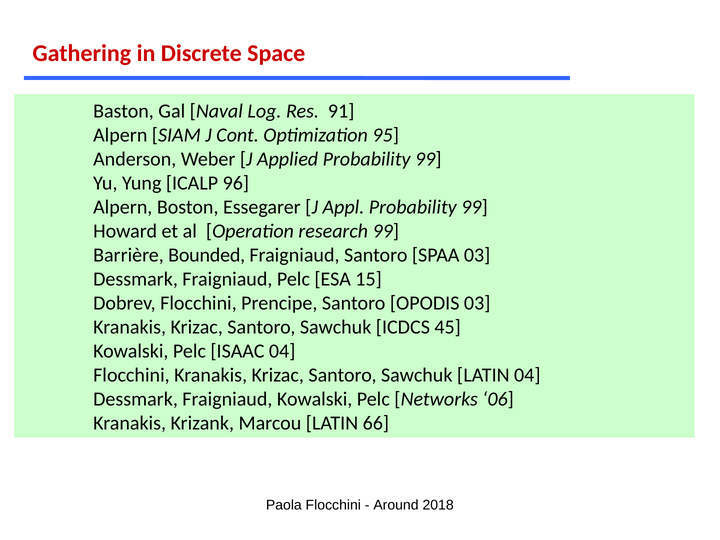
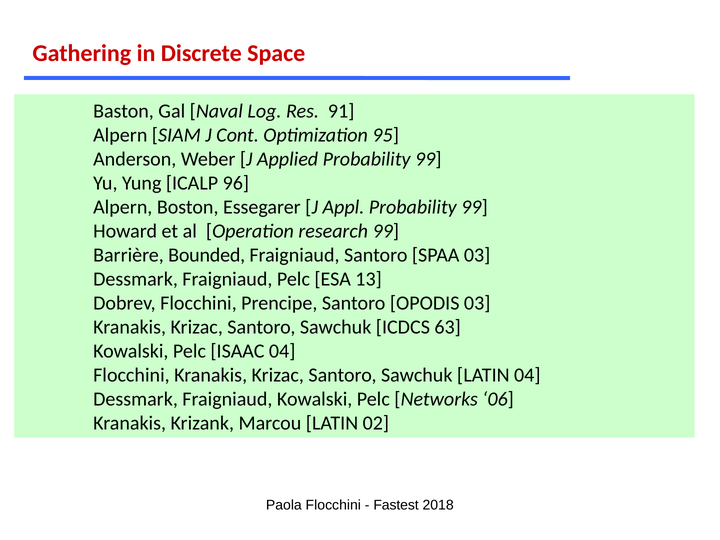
15: 15 -> 13
45: 45 -> 63
66: 66 -> 02
Around: Around -> Fastest
